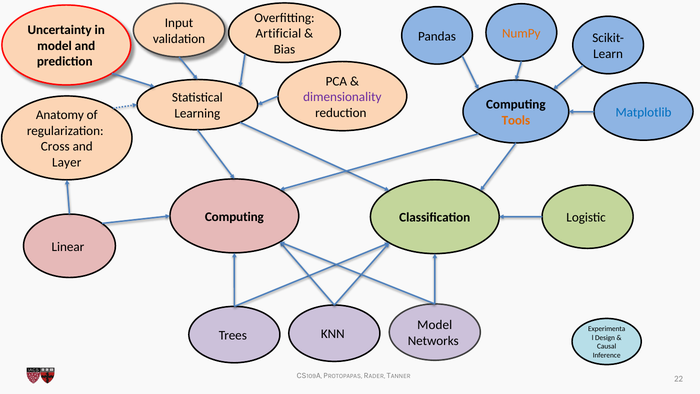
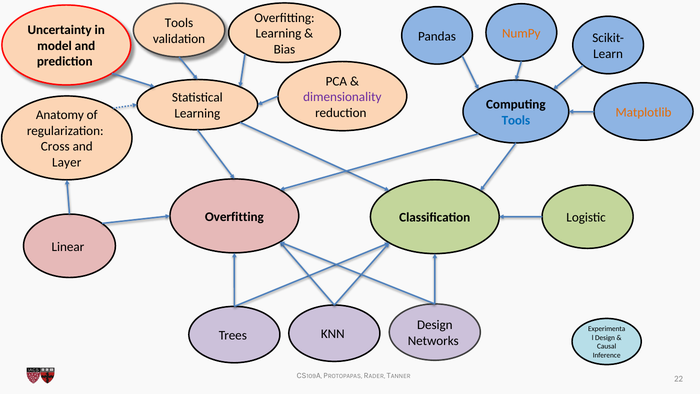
Input at (179, 23): Input -> Tools
Artificial at (278, 34): Artificial -> Learning
Matplotlib colour: blue -> orange
Tools at (516, 120) colour: orange -> blue
Computing at (234, 217): Computing -> Overfitting
Model at (435, 325): Model -> Design
